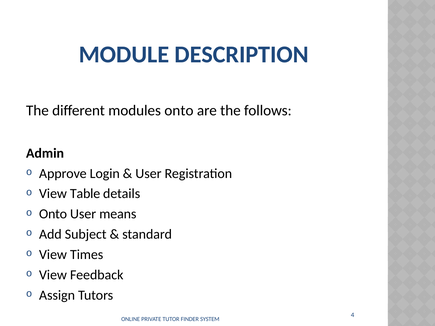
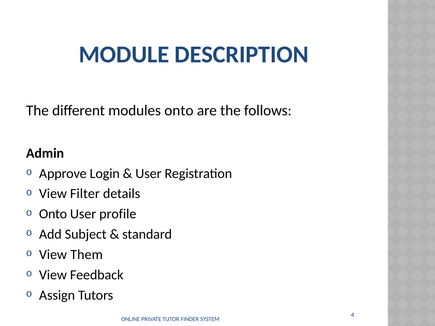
Table: Table -> Filter
means: means -> profile
Times: Times -> Them
